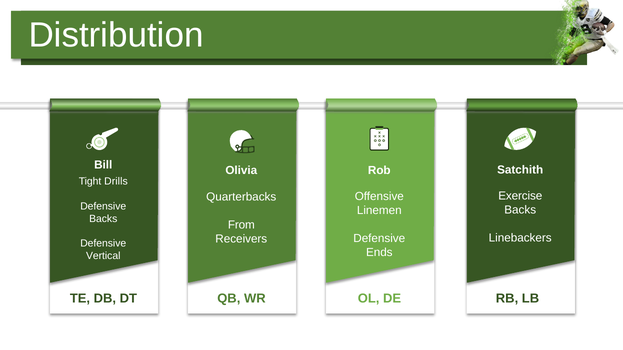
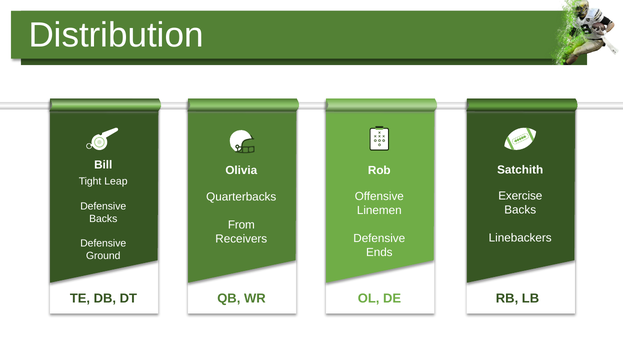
Drills: Drills -> Leap
Vertical: Vertical -> Ground
